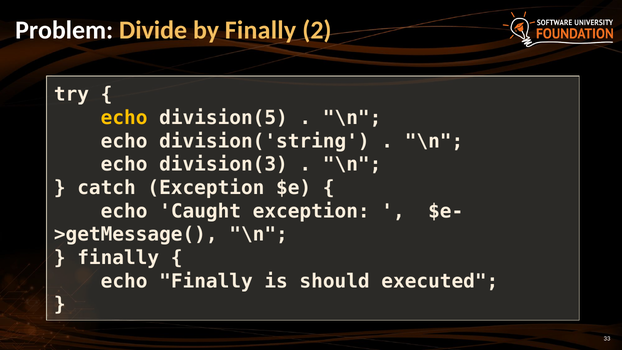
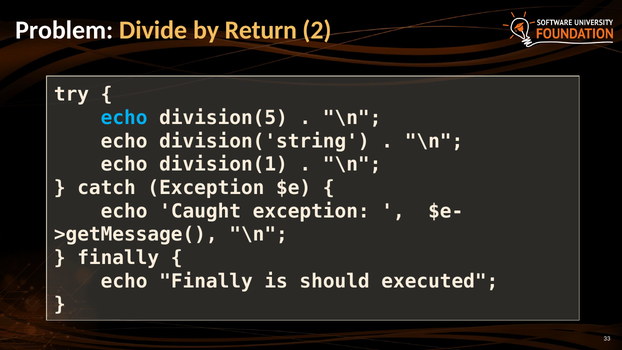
by Finally: Finally -> Return
echo at (124, 118) colour: yellow -> light blue
division(3: division(3 -> division(1
